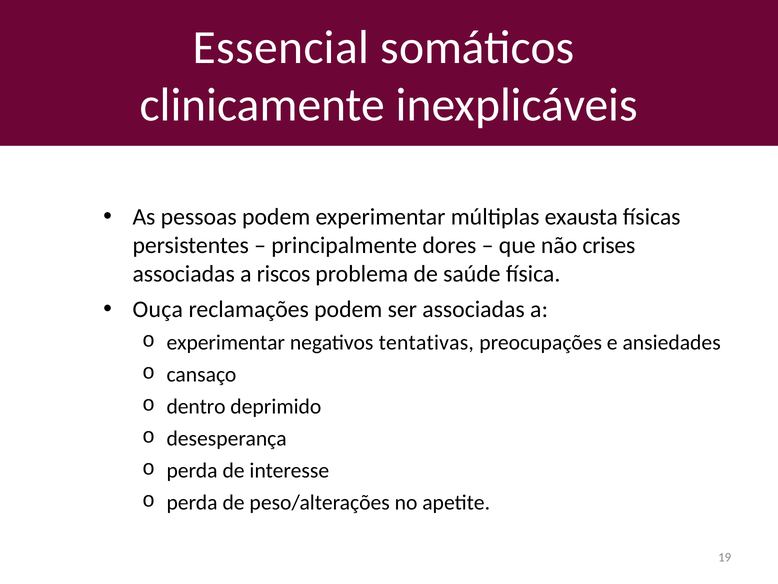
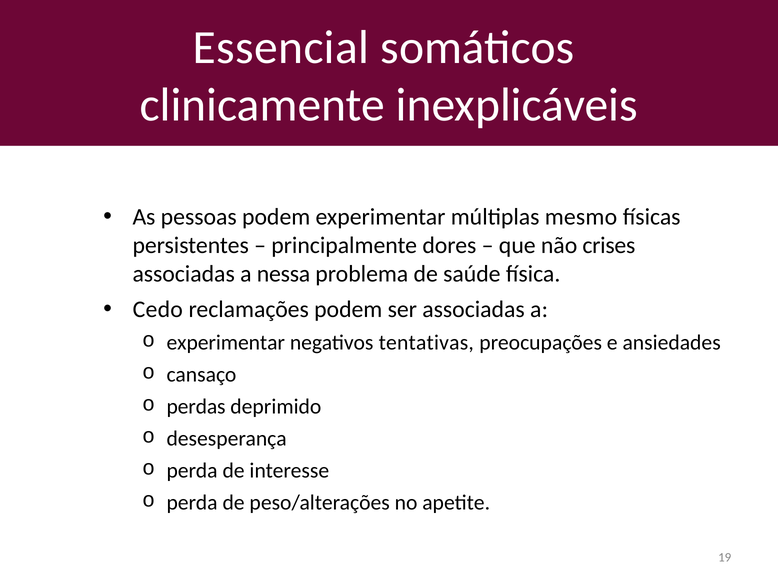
exausta: exausta -> mesmo
riscos: riscos -> nessa
Ouça: Ouça -> Cedo
dentro: dentro -> perdas
